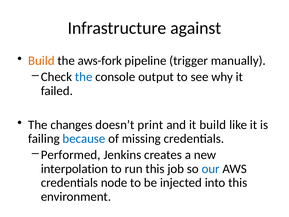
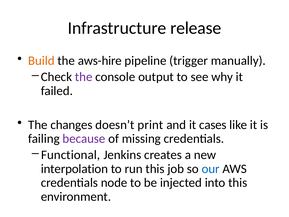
against: against -> release
aws-fork: aws-fork -> aws-hire
the at (84, 77) colour: blue -> purple
it build: build -> cases
because colour: blue -> purple
Performed: Performed -> Functional
